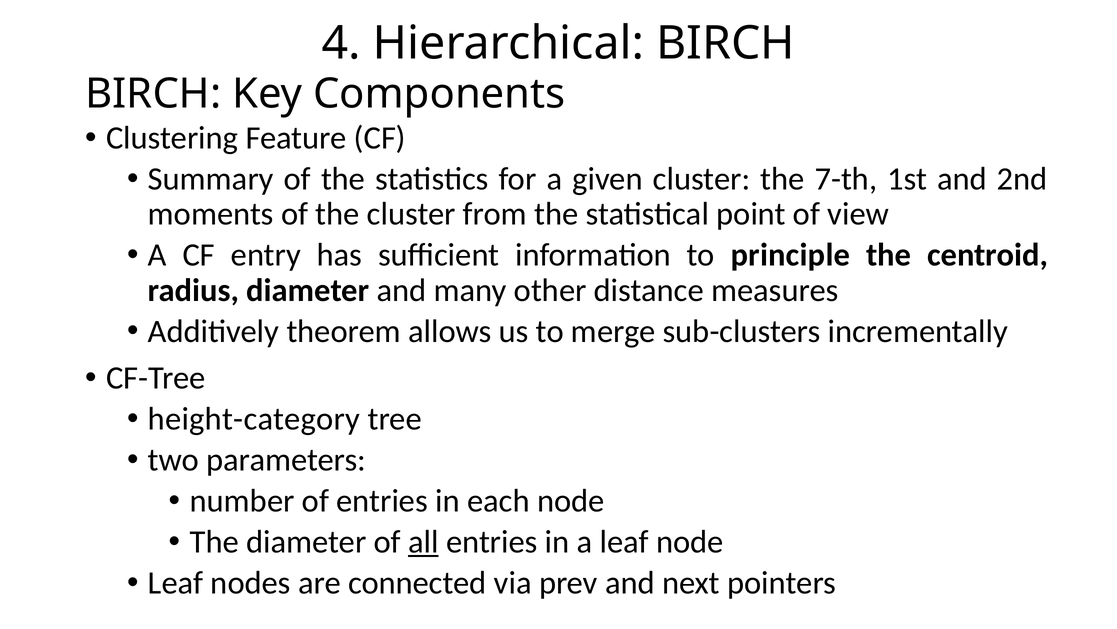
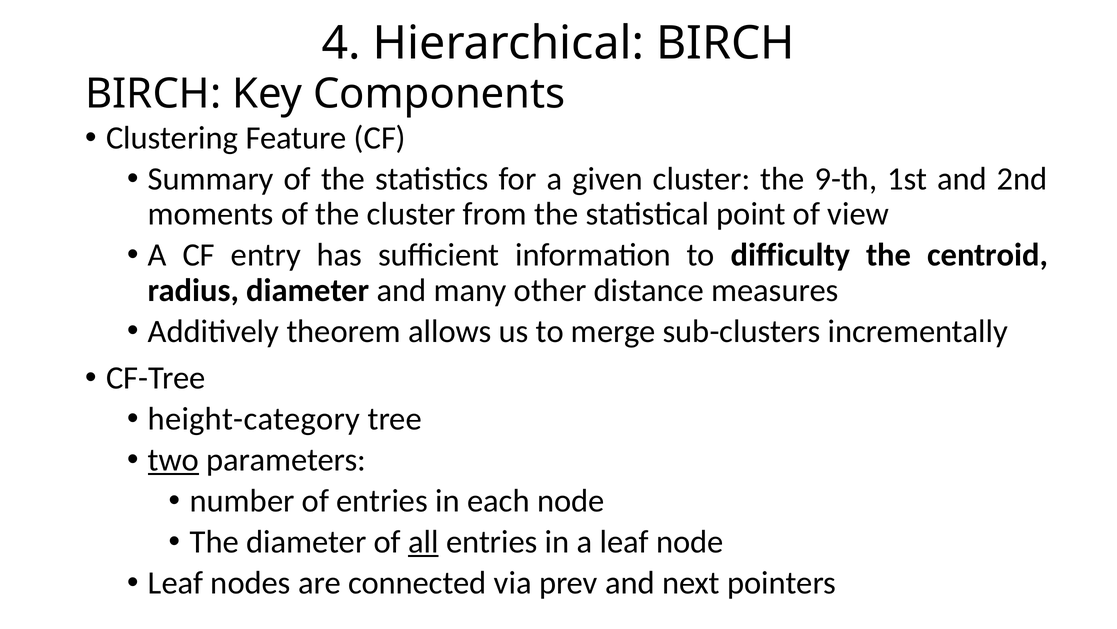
7-th: 7-th -> 9-th
principle: principle -> difficulty
two underline: none -> present
